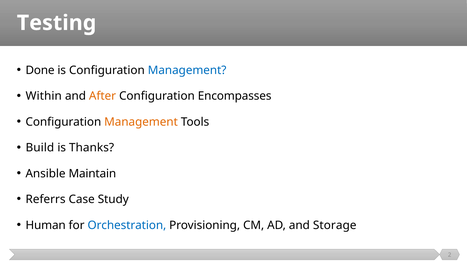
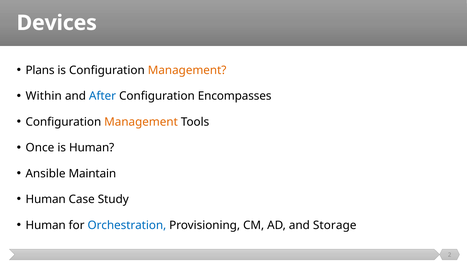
Testing: Testing -> Devices
Done: Done -> Plans
Management at (187, 70) colour: blue -> orange
After colour: orange -> blue
Build: Build -> Once
is Thanks: Thanks -> Human
Referrs at (46, 200): Referrs -> Human
